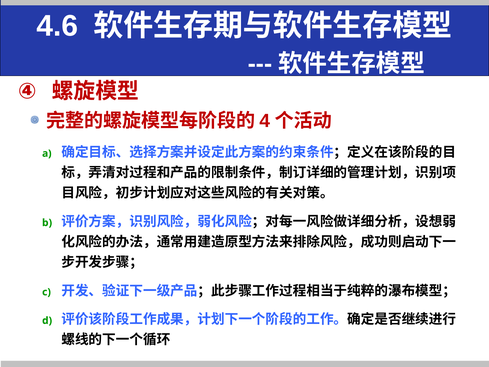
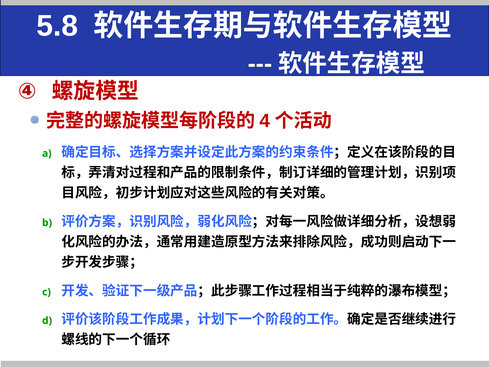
4.6: 4.6 -> 5.8
